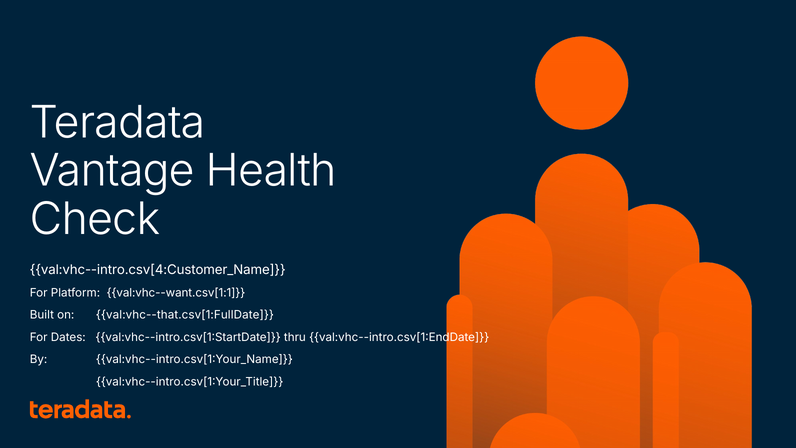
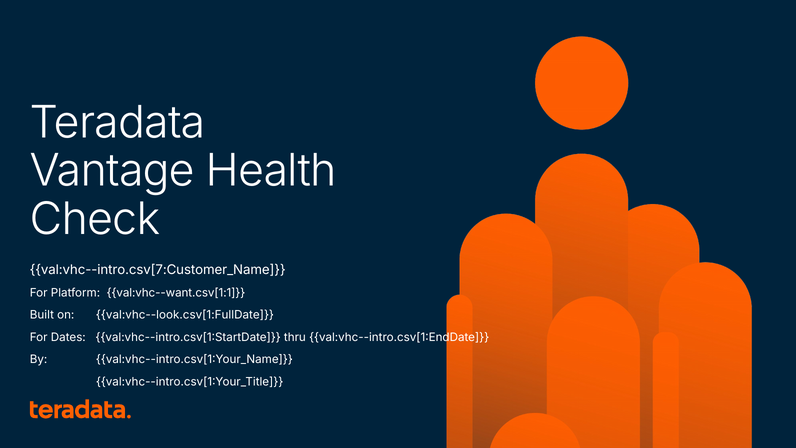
val:vhc--intro.csv[4:Customer_Name: val:vhc--intro.csv[4:Customer_Name -> val:vhc--intro.csv[7:Customer_Name
val:vhc--that.csv[1:FullDate: val:vhc--that.csv[1:FullDate -> val:vhc--look.csv[1:FullDate
